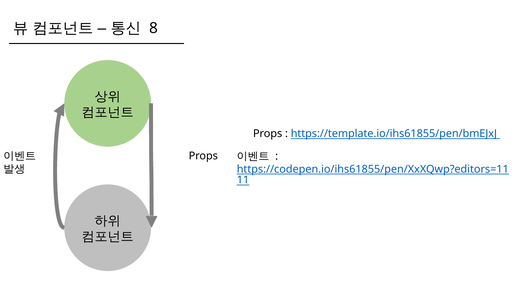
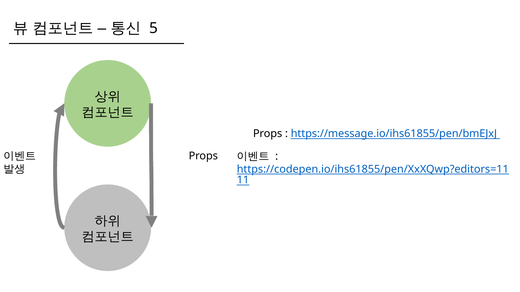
8: 8 -> 5
https://template.io/ihs61855/pen/bmEJxJ: https://template.io/ihs61855/pen/bmEJxJ -> https://message.io/ihs61855/pen/bmEJxJ
